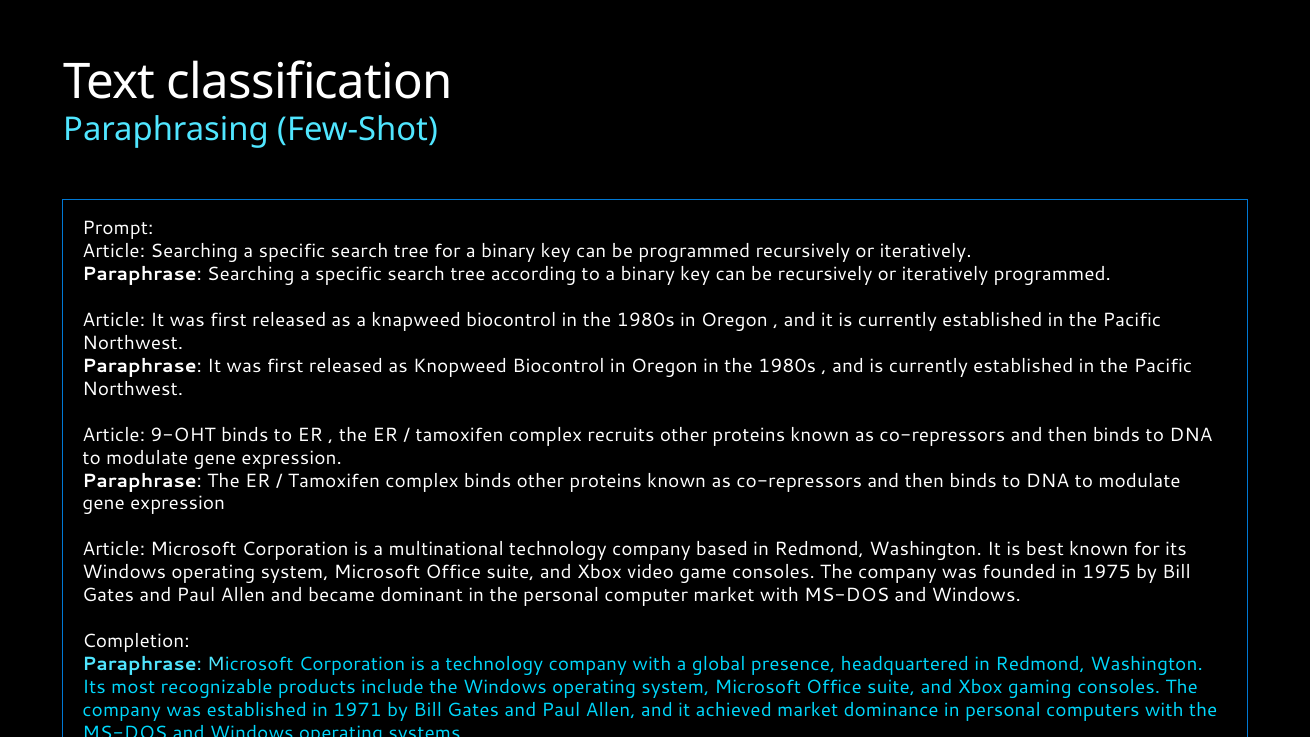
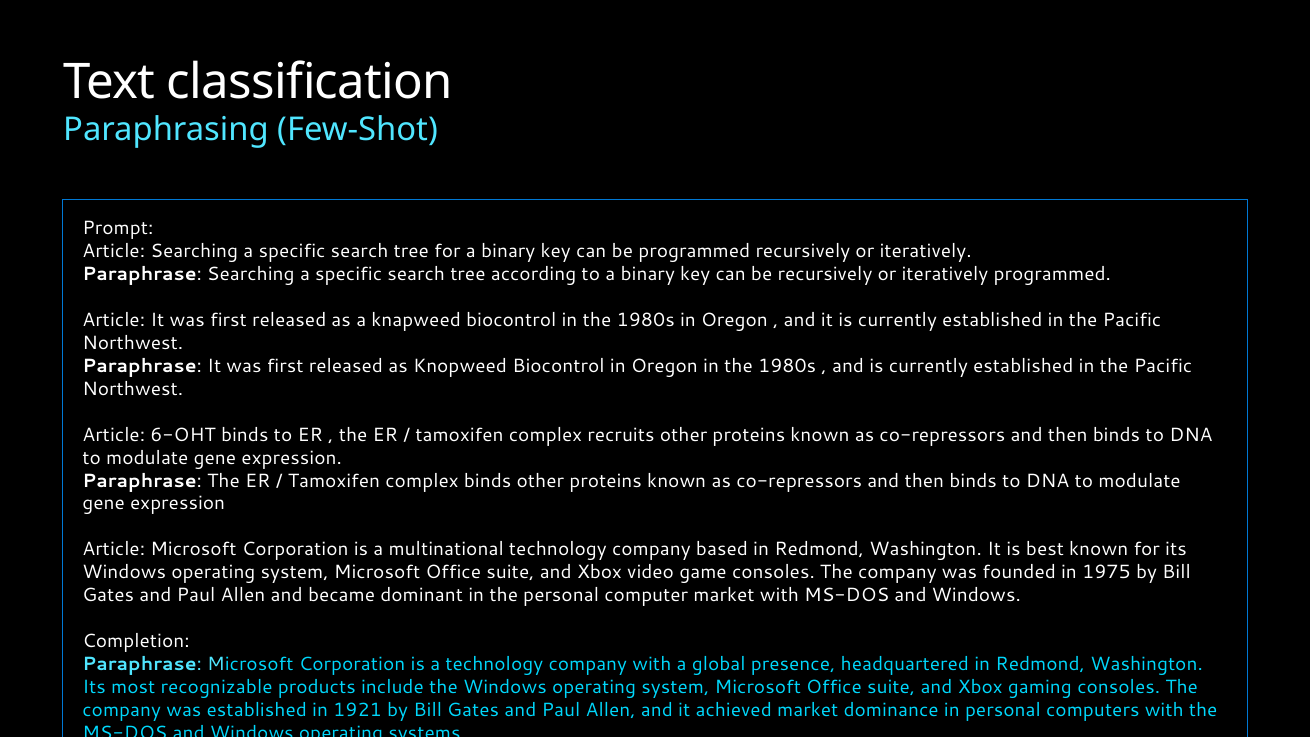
9-OHT: 9-OHT -> 6-OHT
1971: 1971 -> 1921
